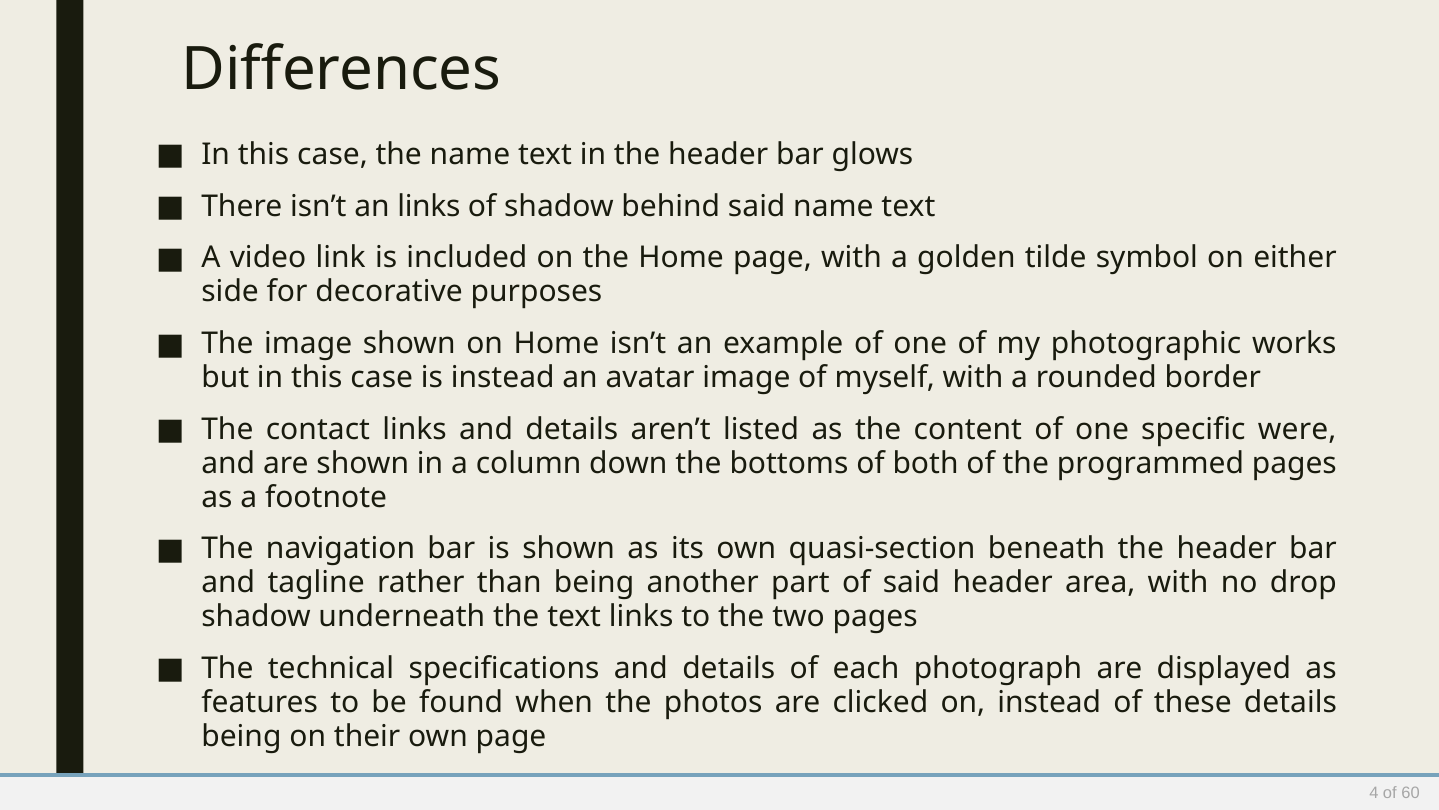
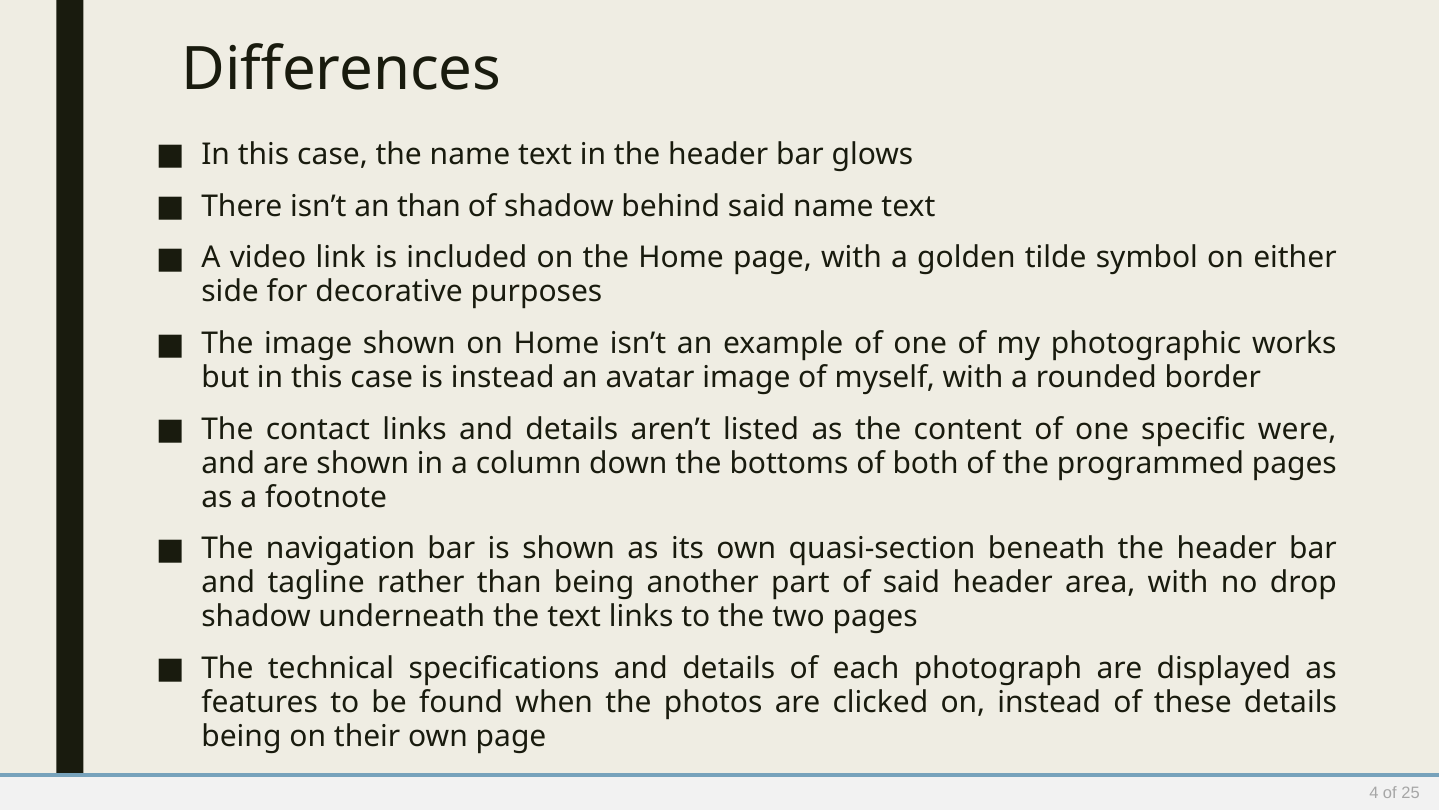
an links: links -> than
60: 60 -> 25
